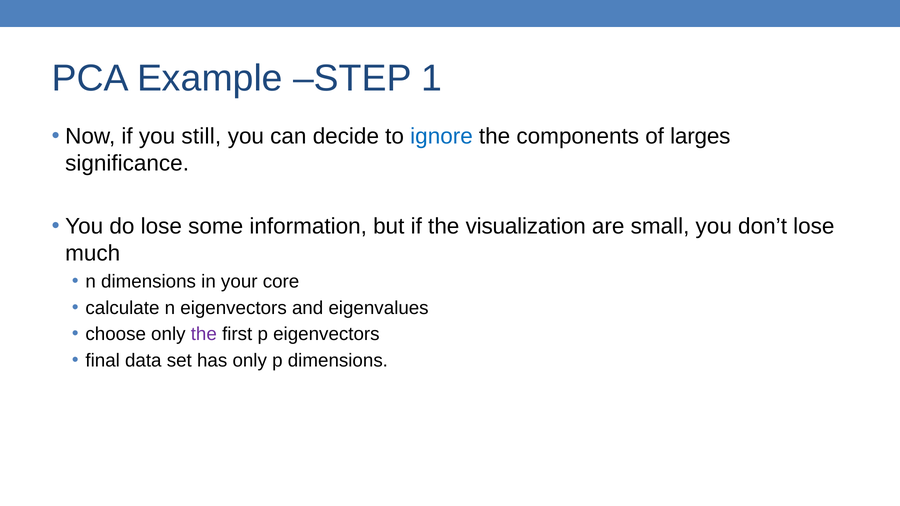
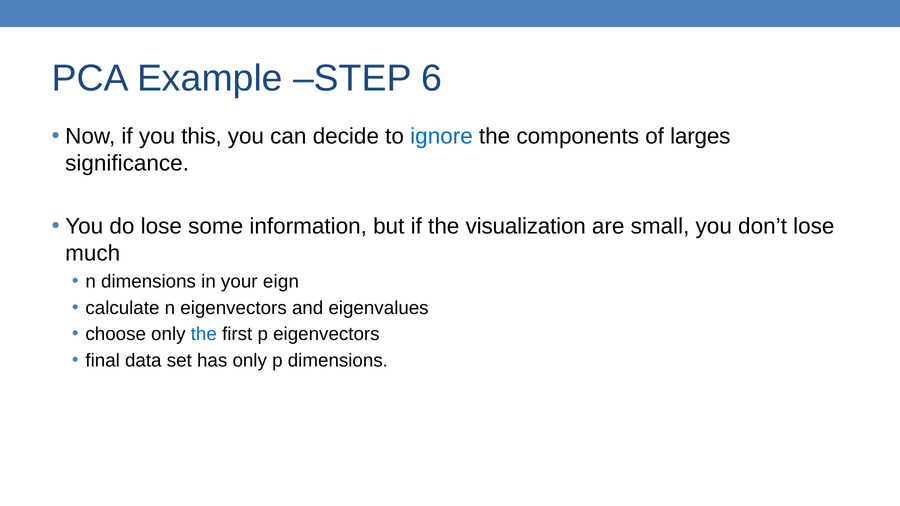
1: 1 -> 6
still: still -> this
core: core -> eign
the at (204, 334) colour: purple -> blue
